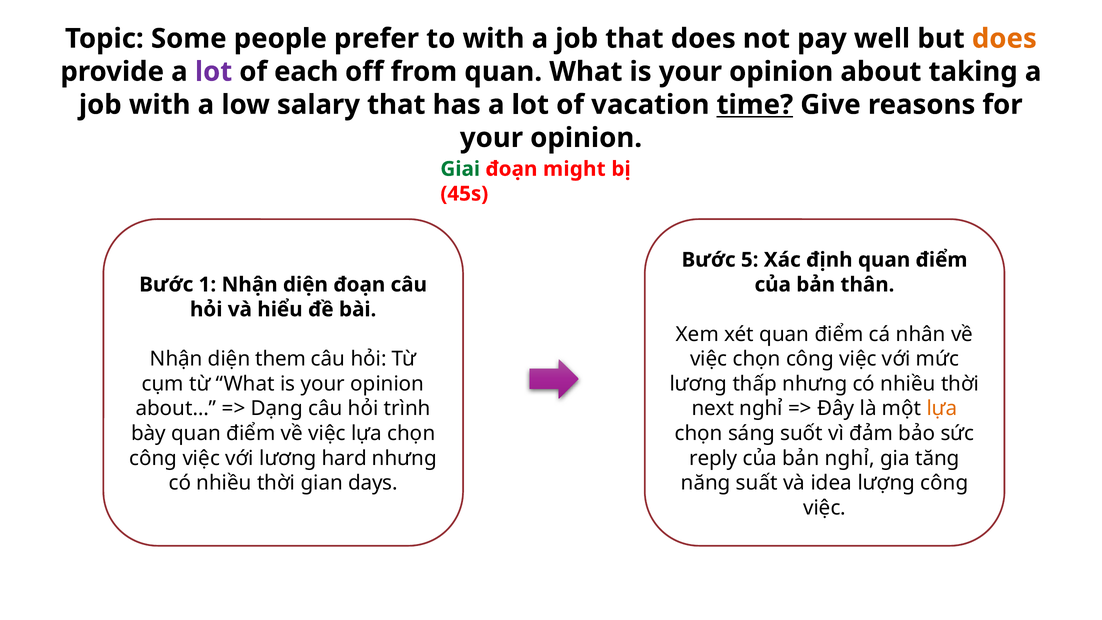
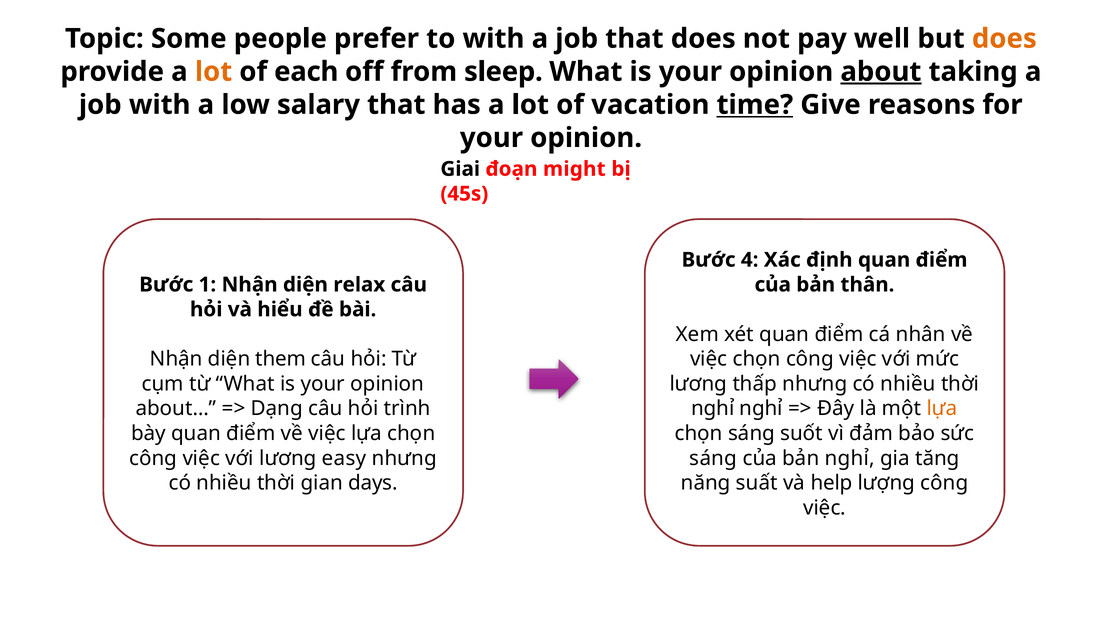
lot at (214, 72) colour: purple -> orange
from quan: quan -> sleep
about underline: none -> present
Giai colour: green -> black
5: 5 -> 4
diện đoạn: đoạn -> relax
next at (713, 409): next -> nghỉ
hard: hard -> easy
reply at (713, 458): reply -> sáng
idea: idea -> help
